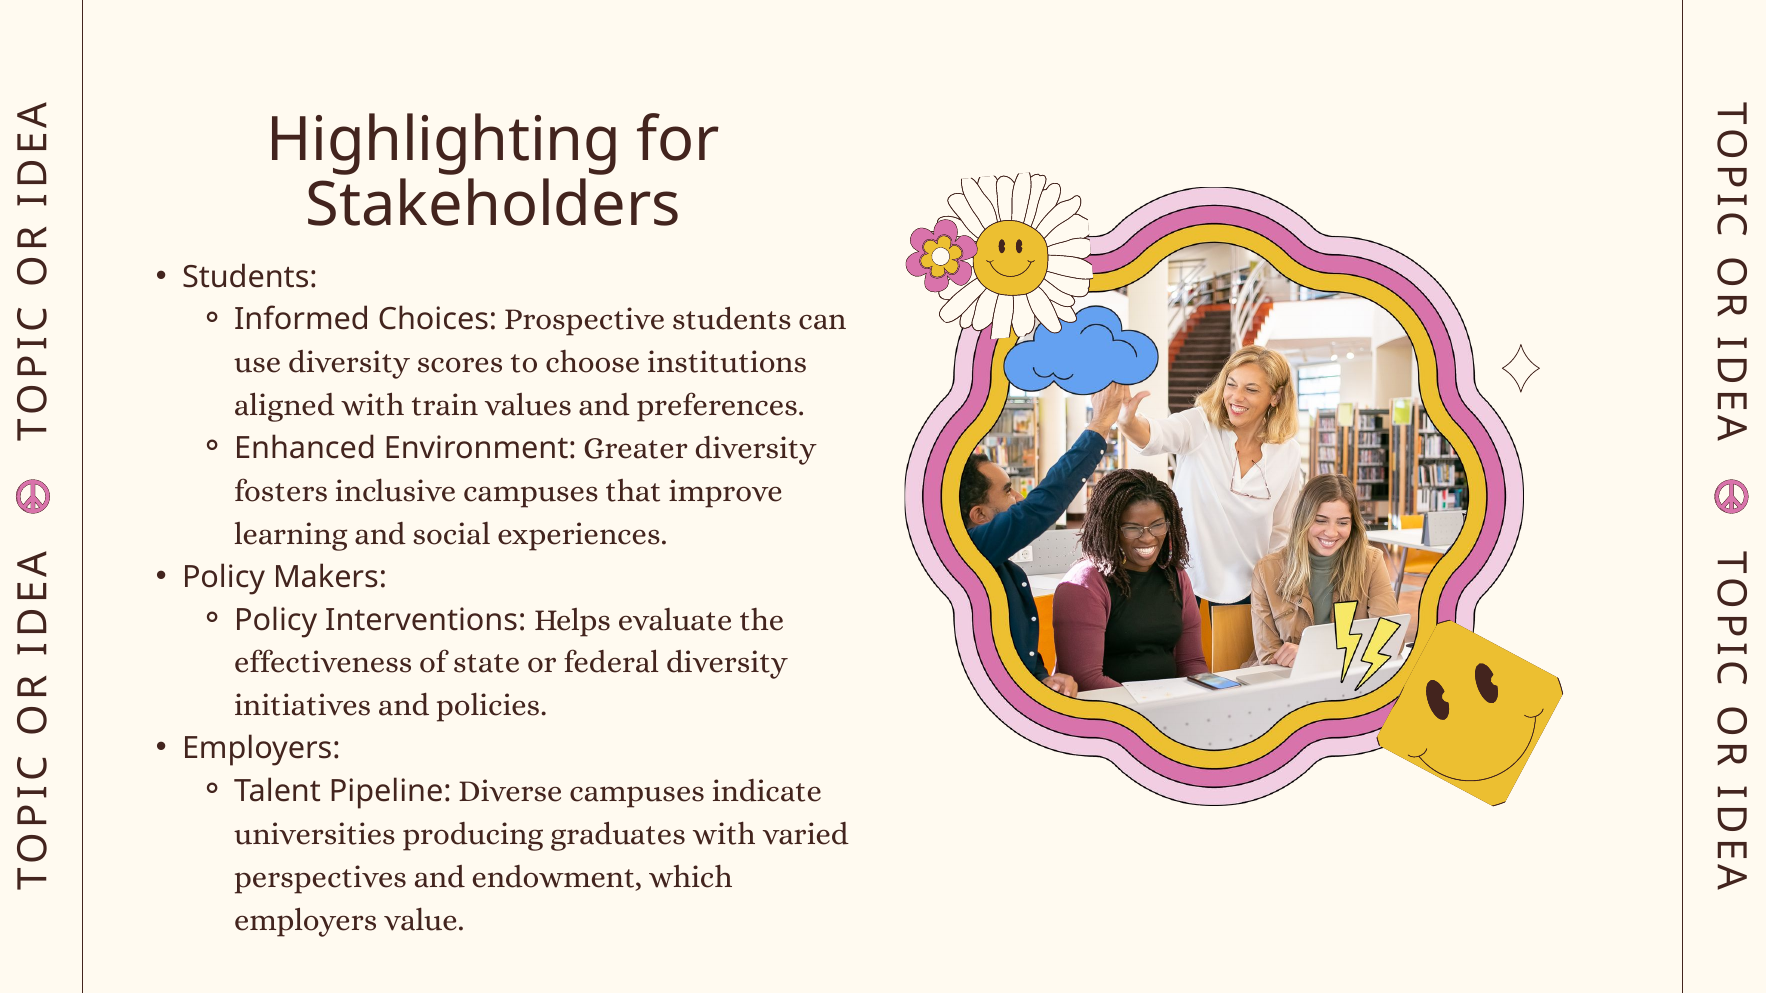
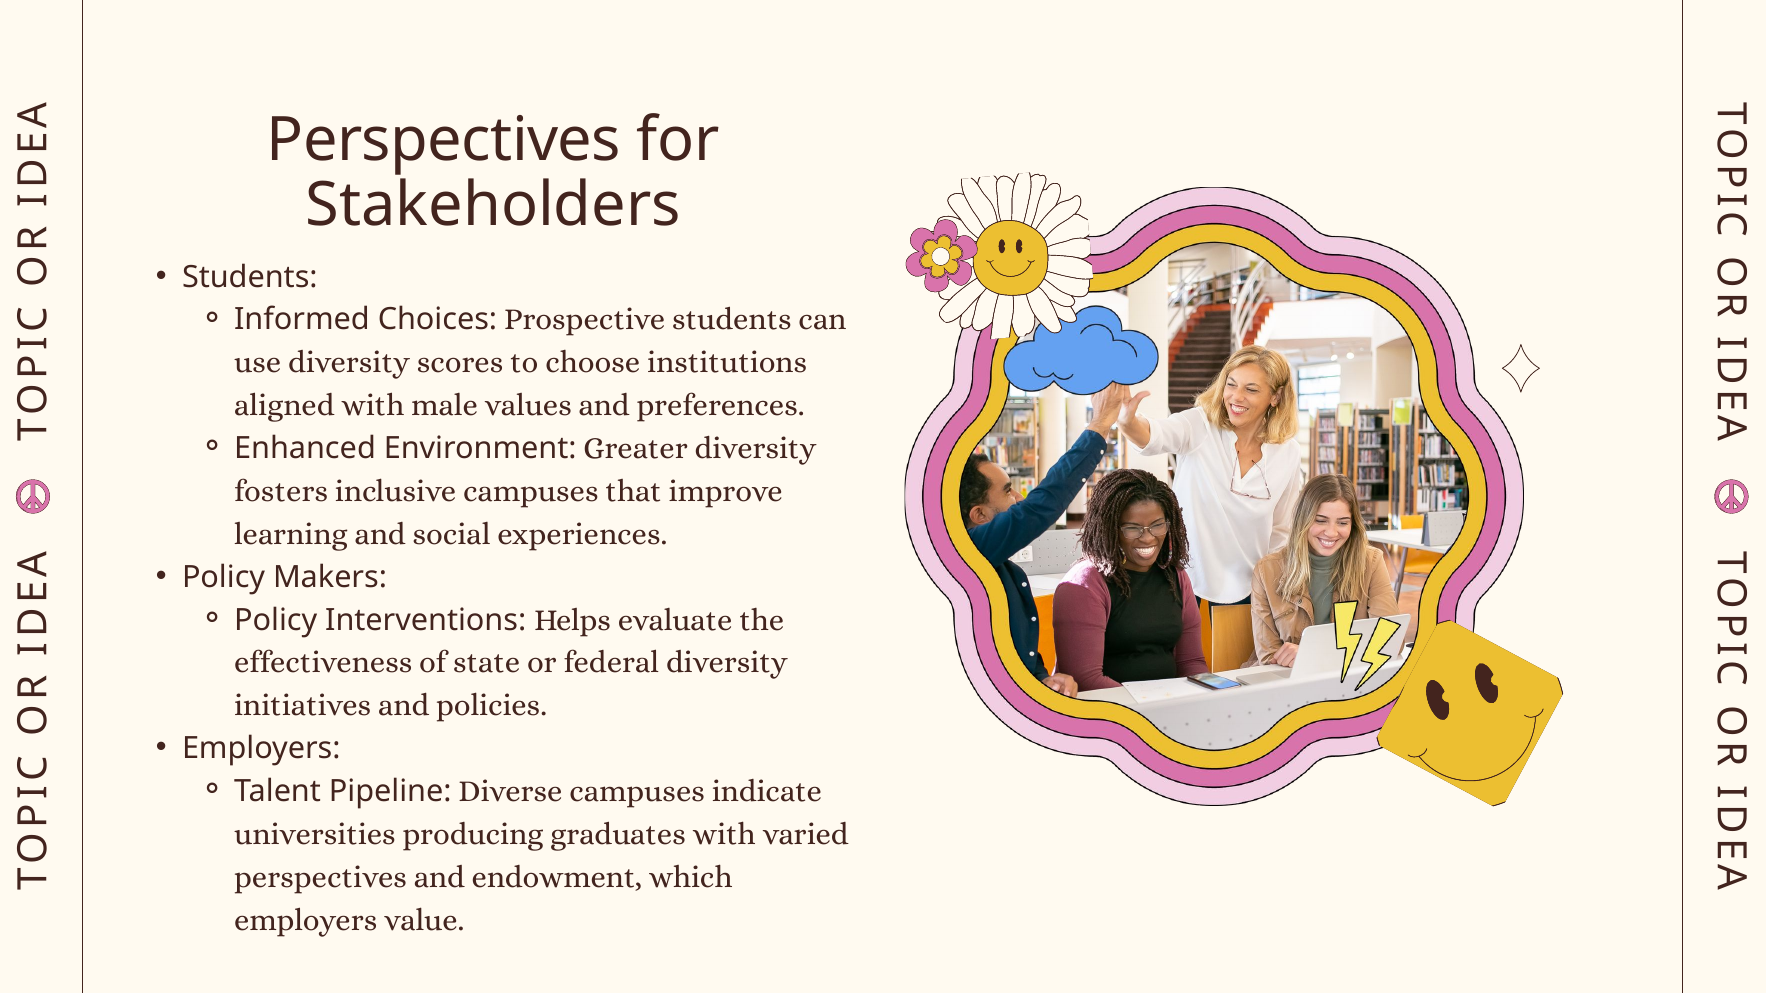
Highlighting at (444, 141): Highlighting -> Perspectives
train: train -> male
